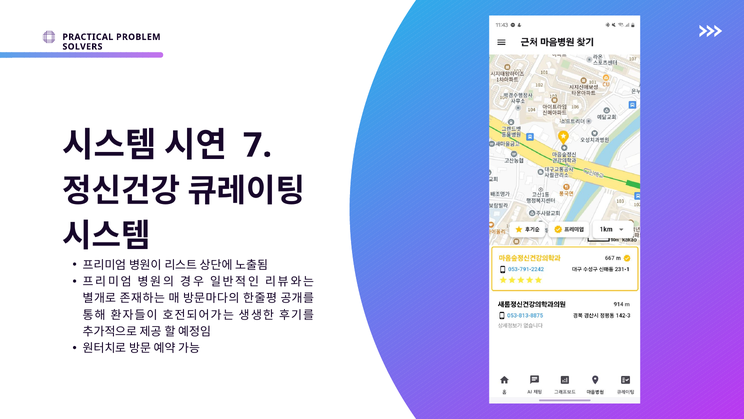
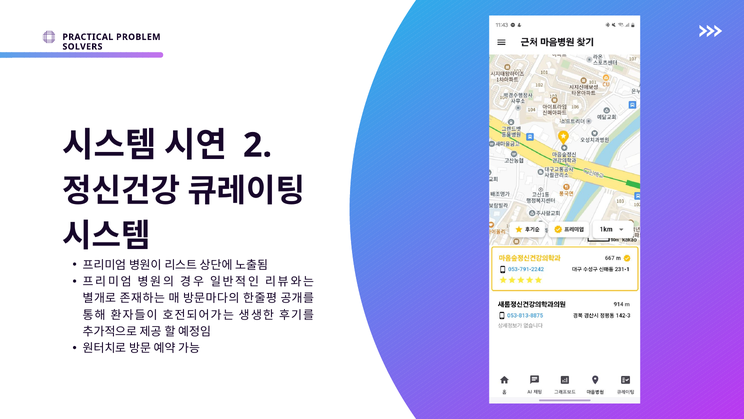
7: 7 -> 2
